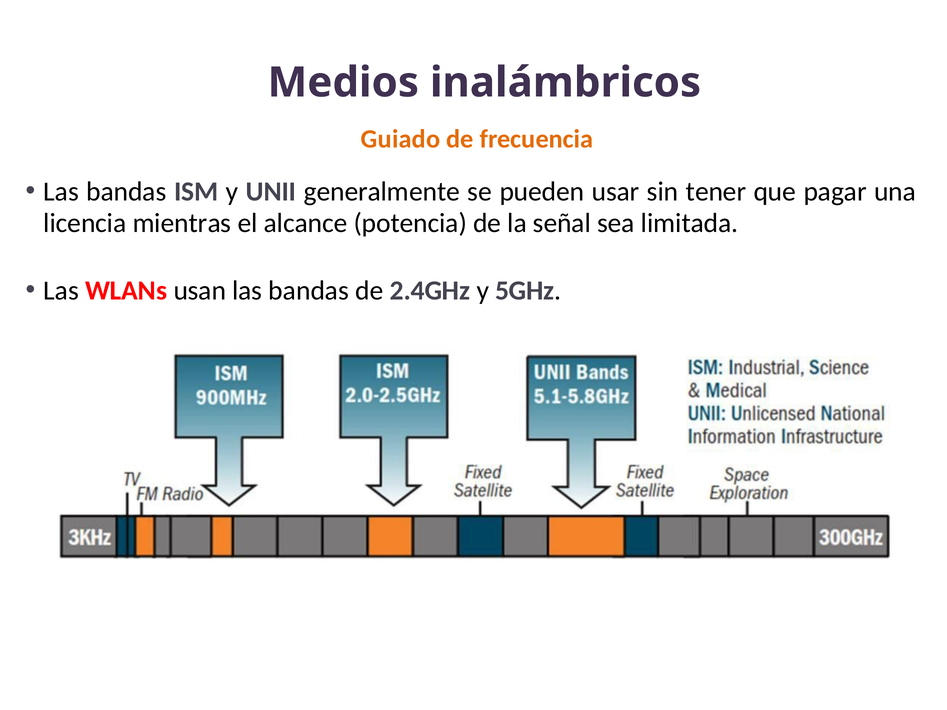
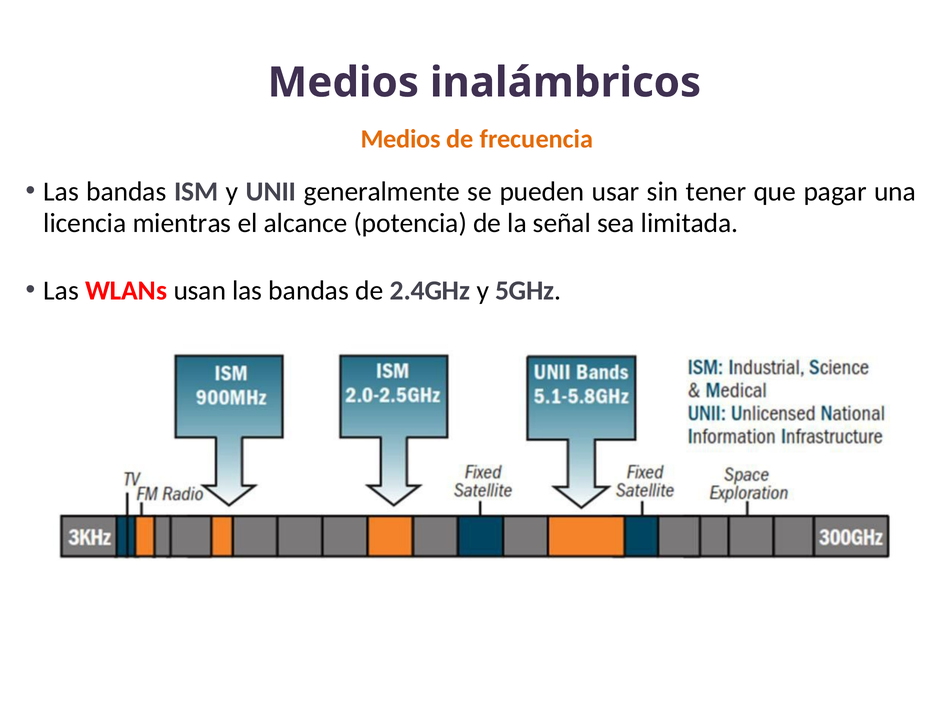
Guiado at (401, 139): Guiado -> Medios
